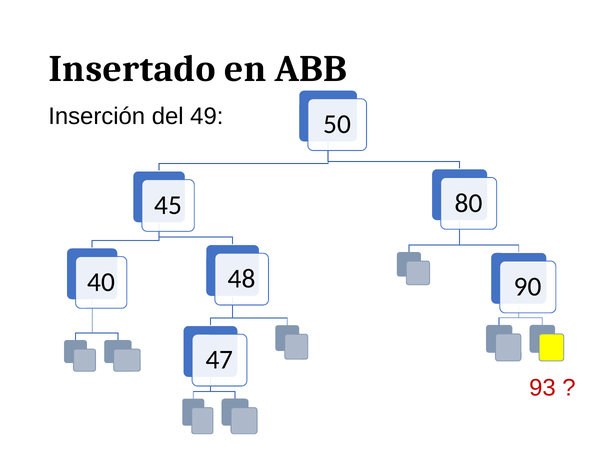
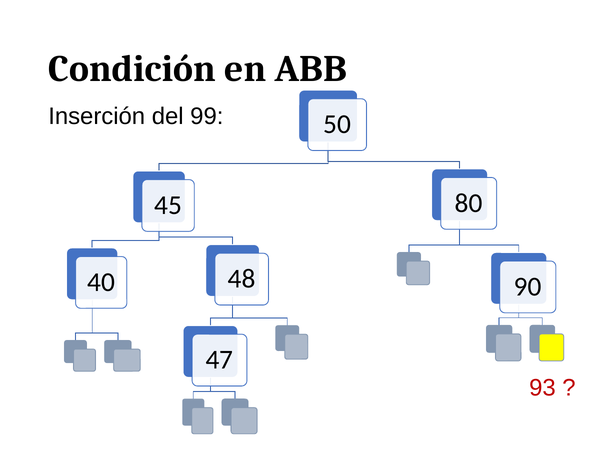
Insertado: Insertado -> Condición
49: 49 -> 99
